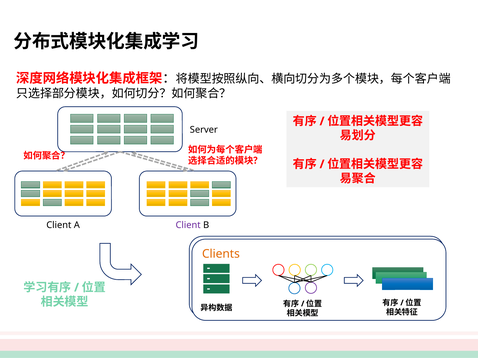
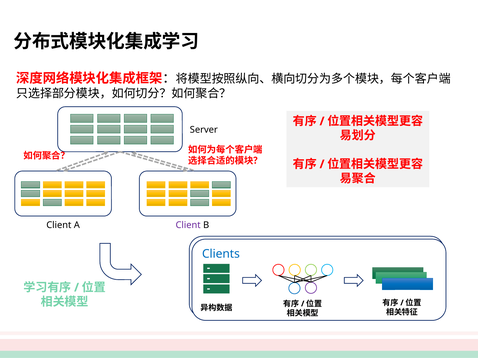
Clients colour: orange -> blue
